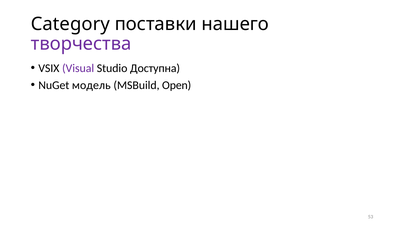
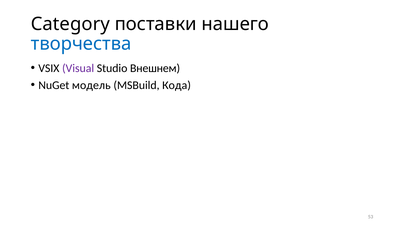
творчества colour: purple -> blue
Доступна: Доступна -> Внешнем
Open: Open -> Кода
